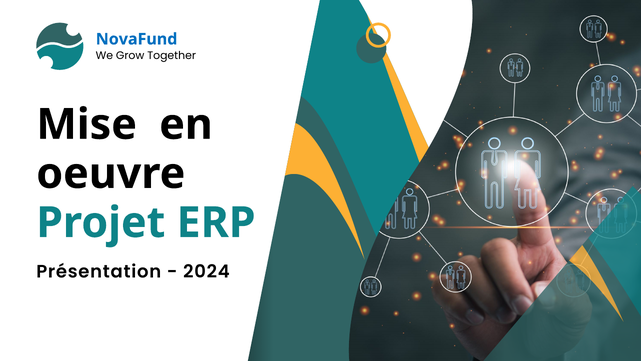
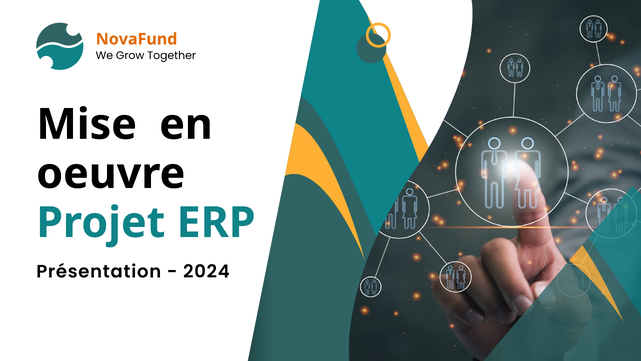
NovaFund colour: blue -> orange
